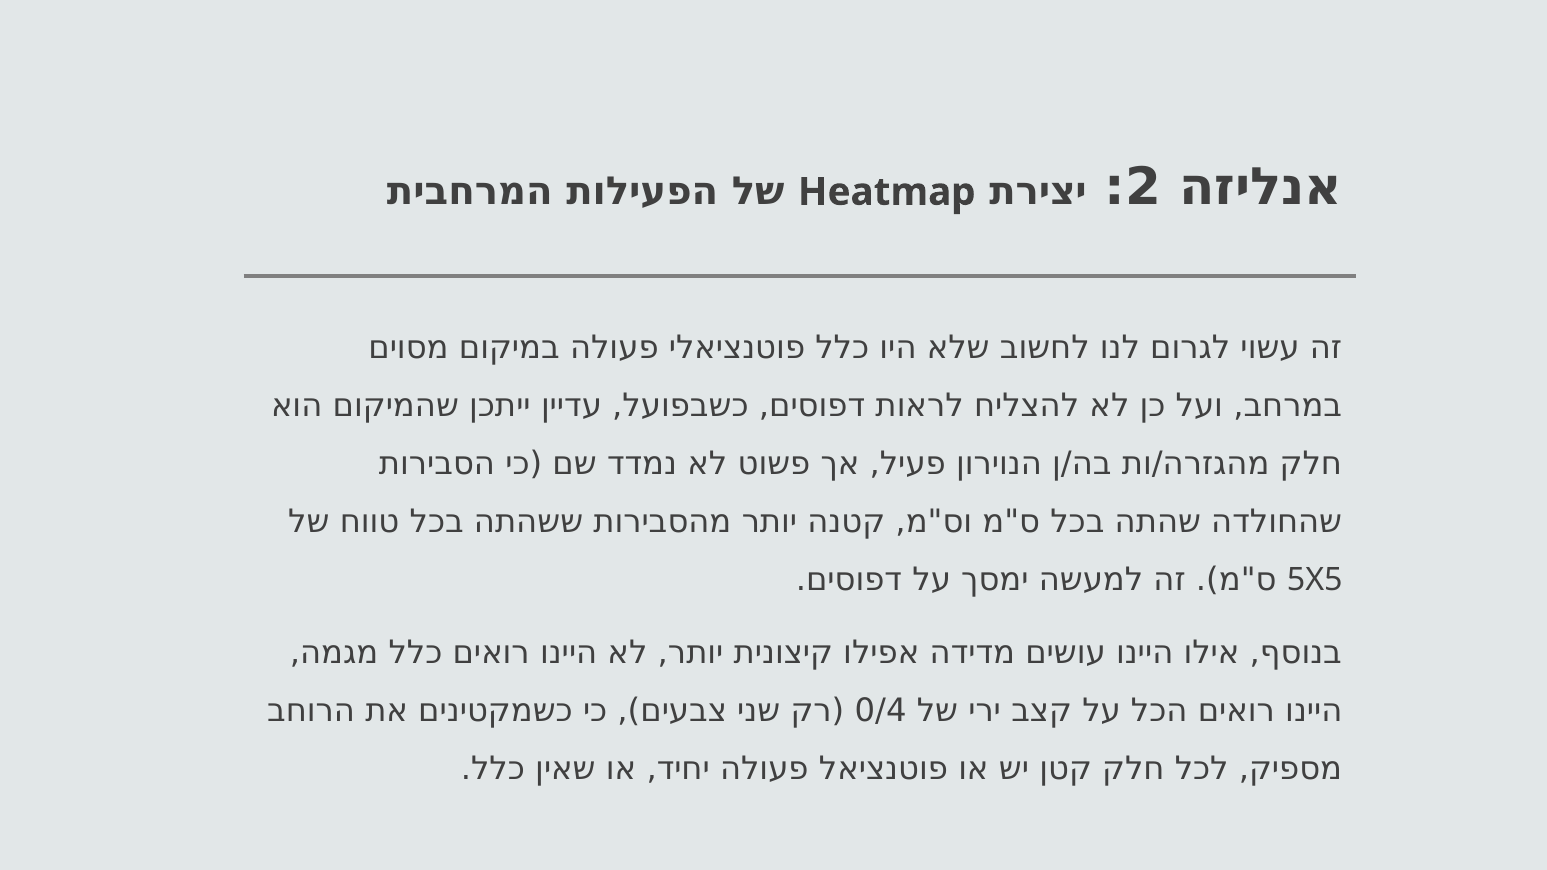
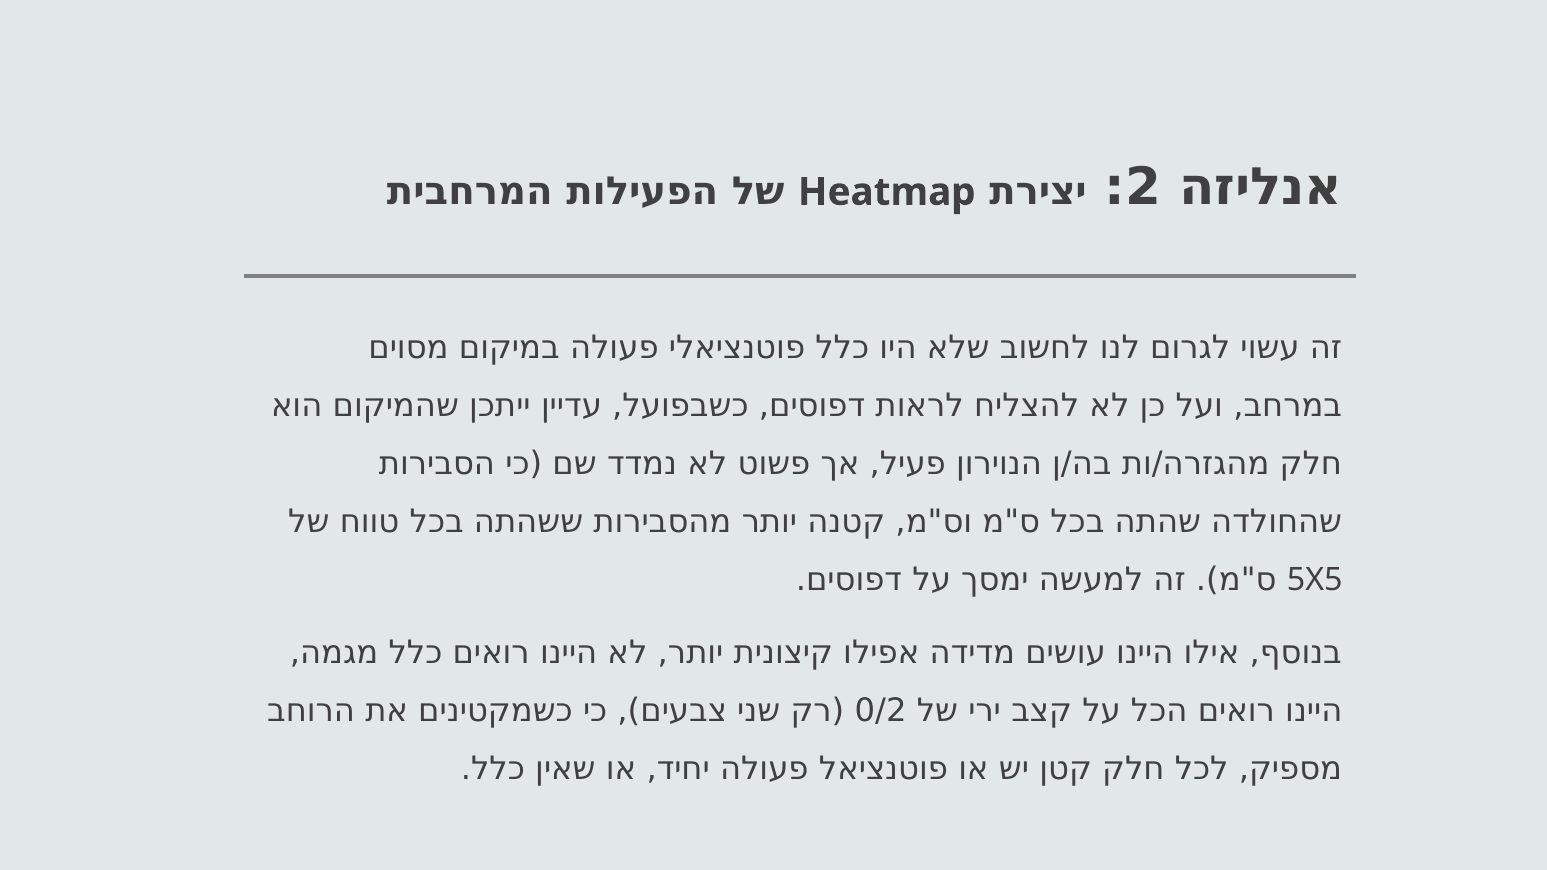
0/4: 0/4 -> 0/2
